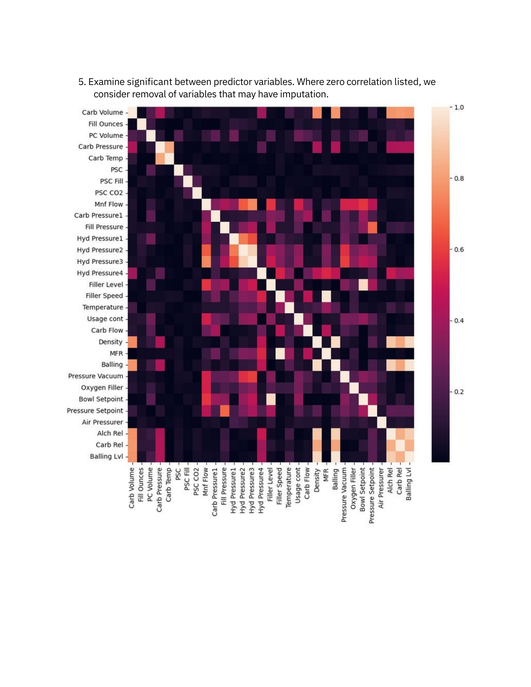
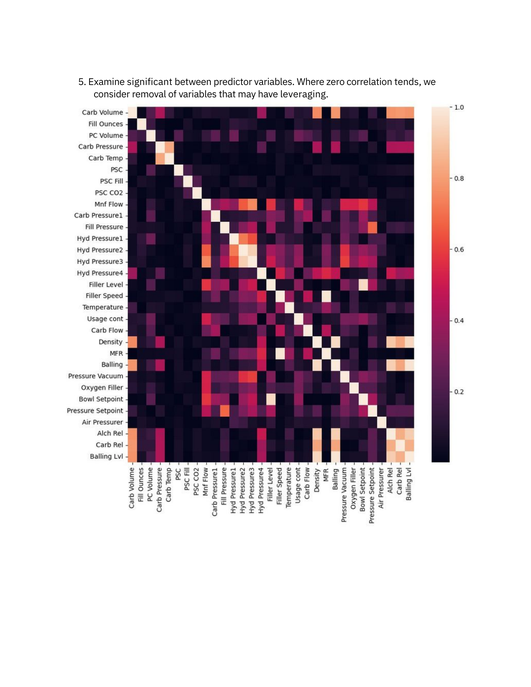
listed: listed -> tends
imputation: imputation -> leveraging
